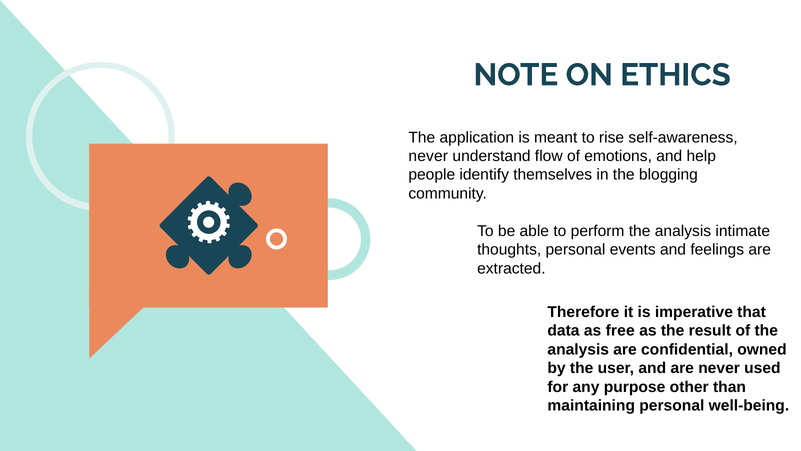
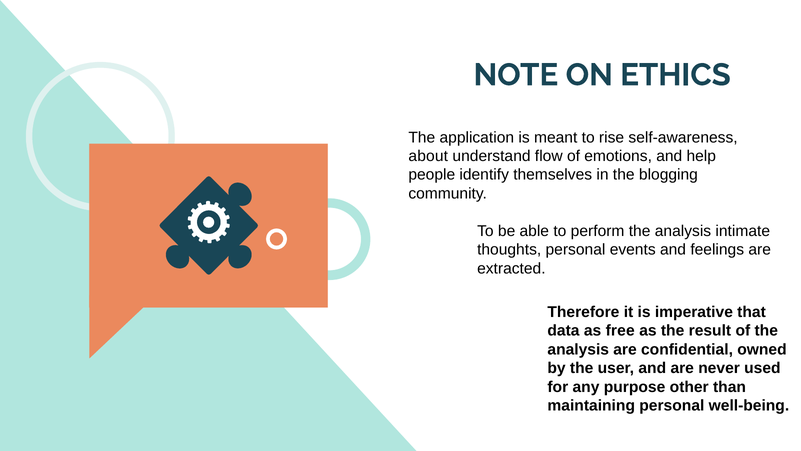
never at (428, 156): never -> about
